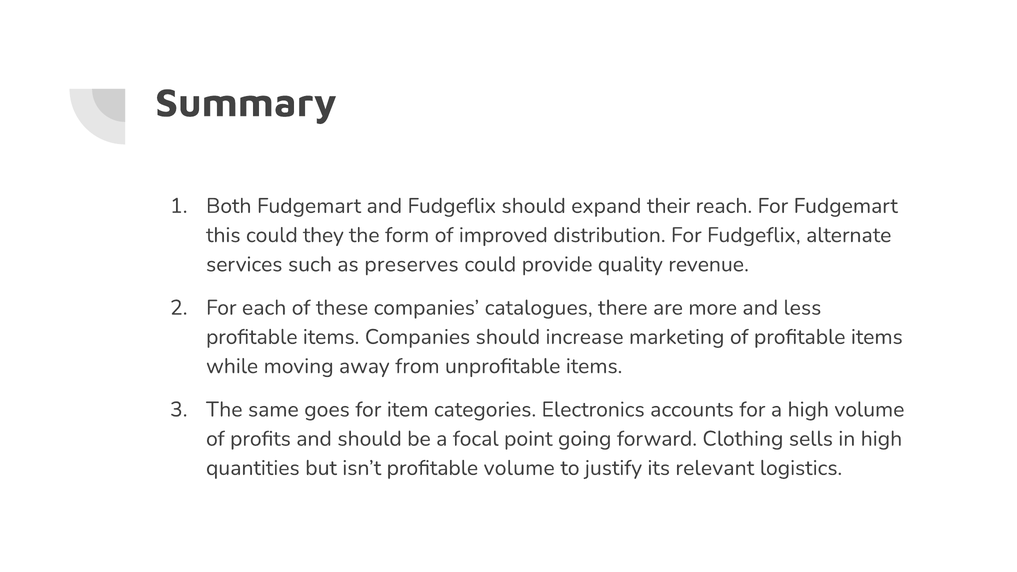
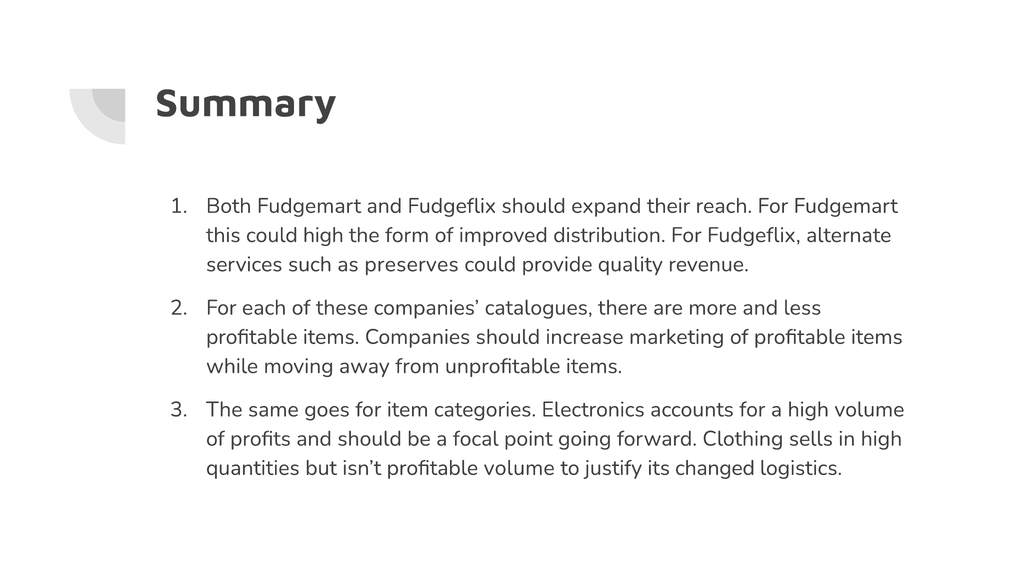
could they: they -> high
relevant: relevant -> changed
